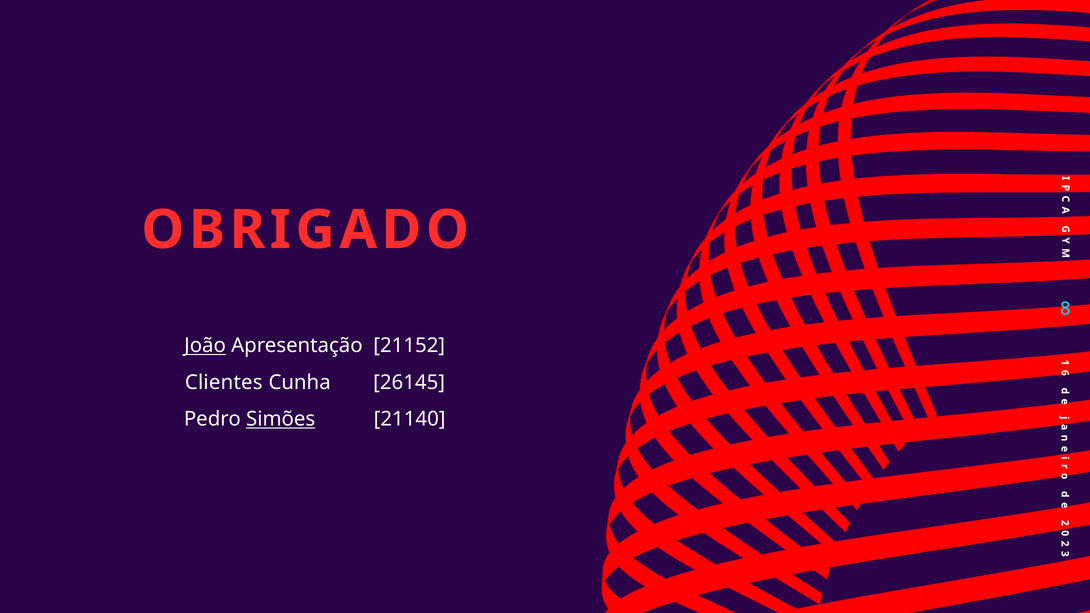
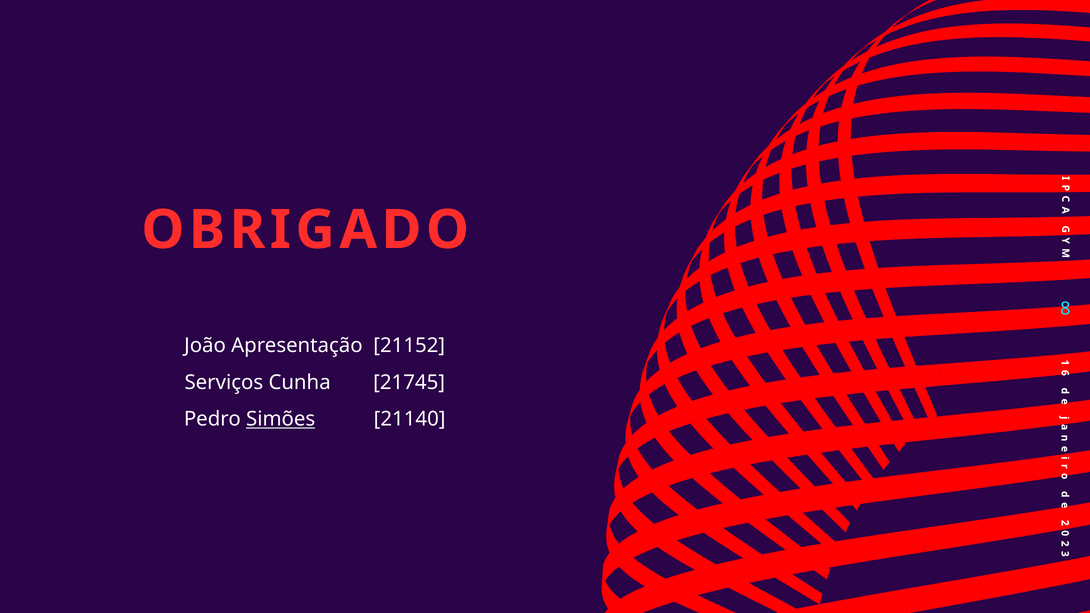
João underline: present -> none
Clientes: Clientes -> Serviços
26145: 26145 -> 21745
